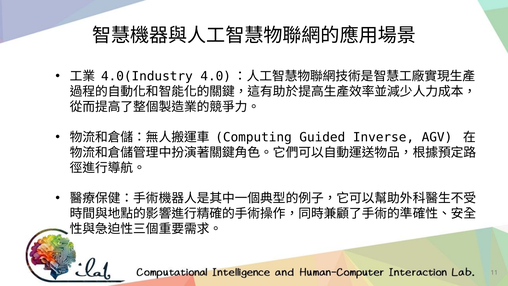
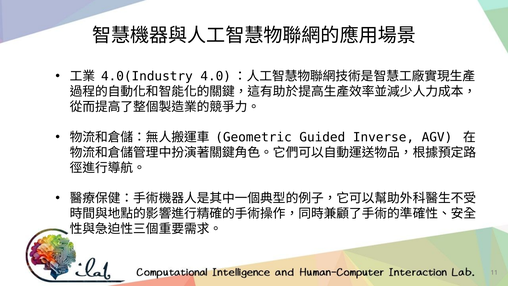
Computing: Computing -> Geometric
